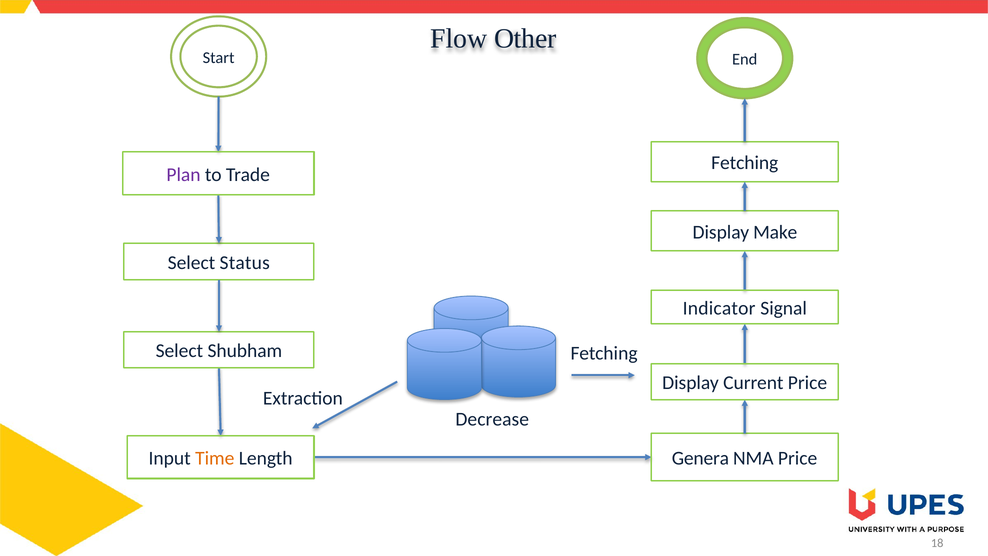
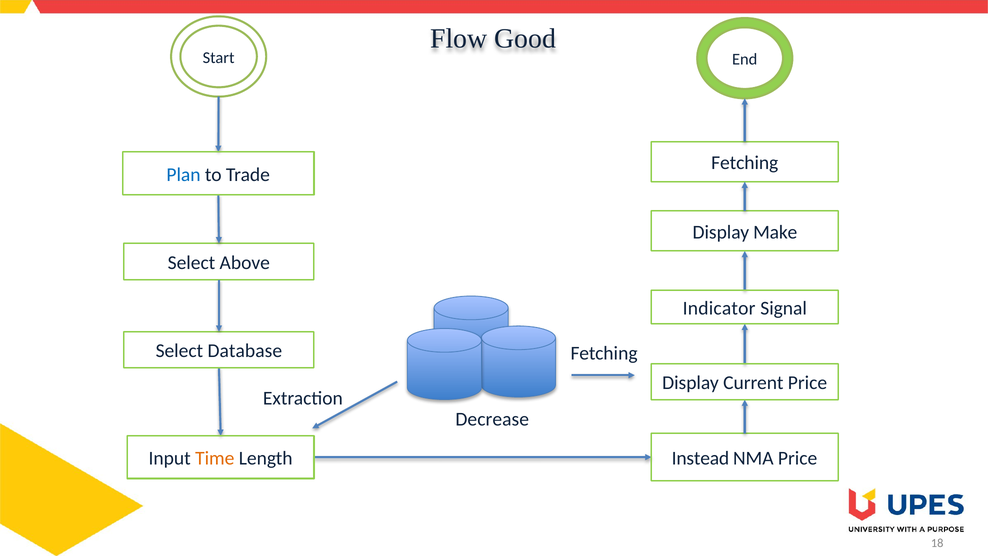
Other: Other -> Good
Plan colour: purple -> blue
Status: Status -> Above
Shubham: Shubham -> Database
Genera: Genera -> Instead
